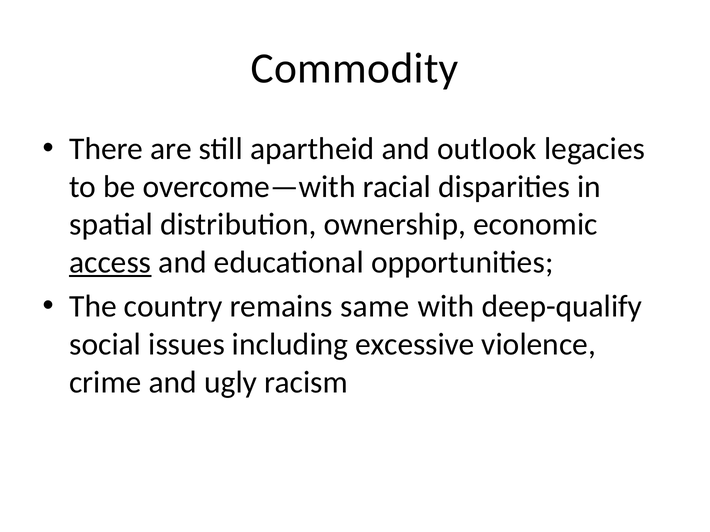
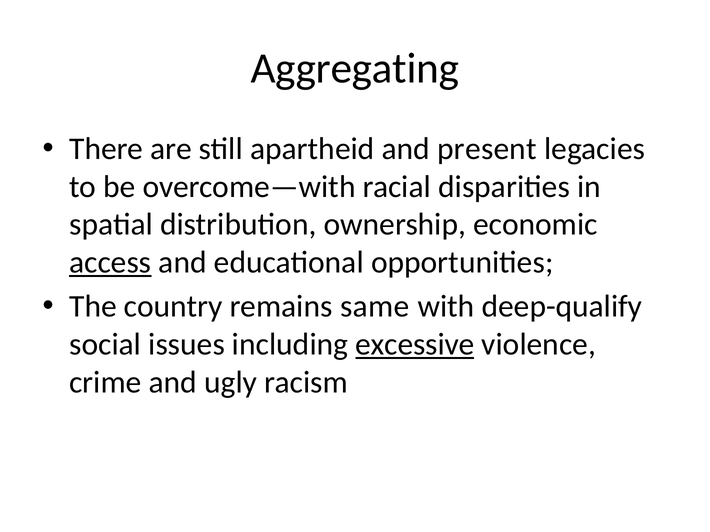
Commodity: Commodity -> Aggregating
outlook: outlook -> present
excessive underline: none -> present
